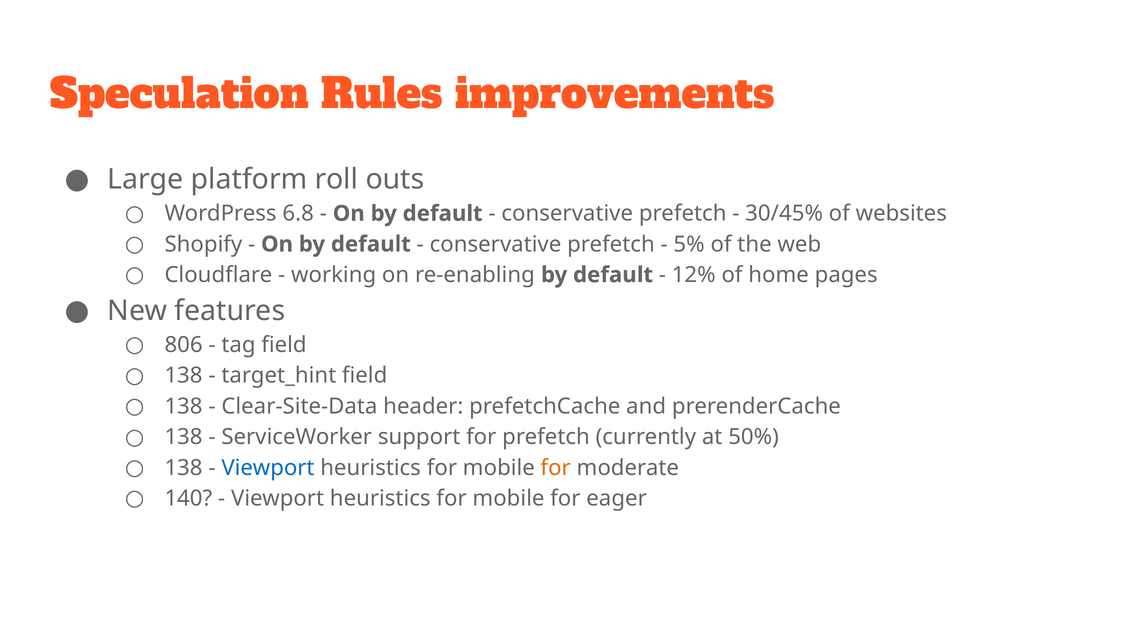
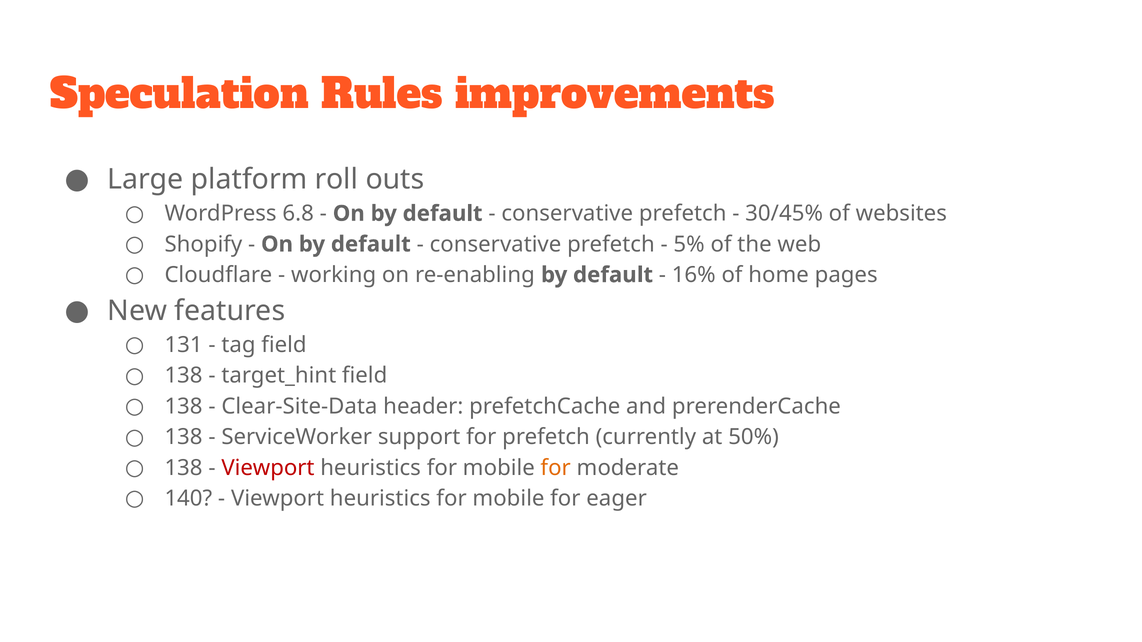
12%: 12% -> 16%
806: 806 -> 131
Viewport at (268, 468) colour: blue -> red
